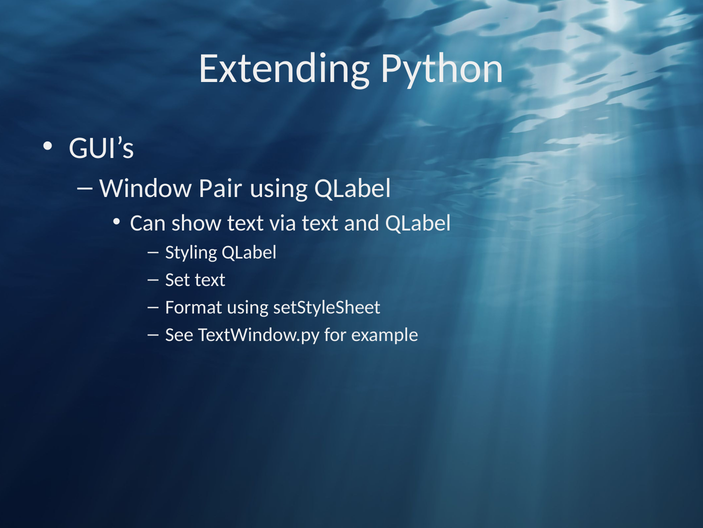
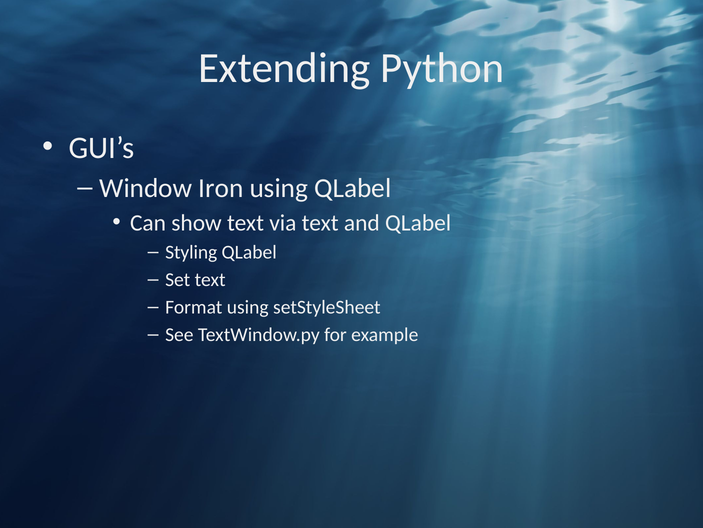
Pair: Pair -> Iron
